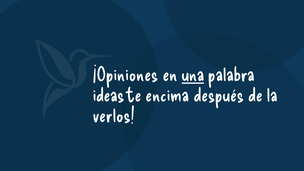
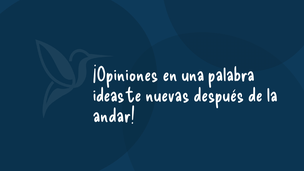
una underline: present -> none
encima: encima -> nuevas
verlos: verlos -> andar
